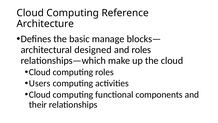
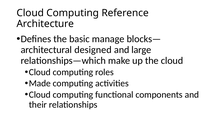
and roles: roles -> large
Users: Users -> Made
